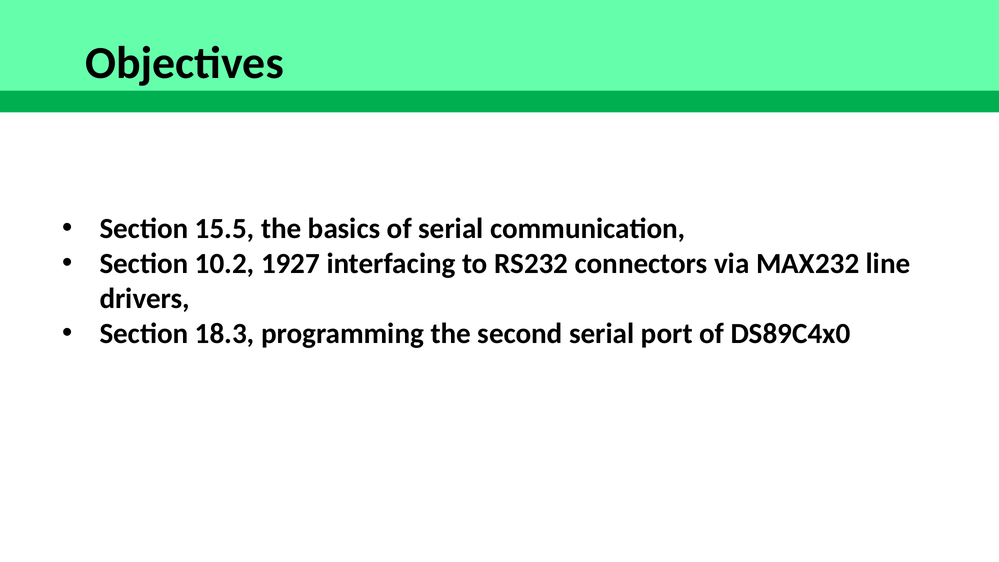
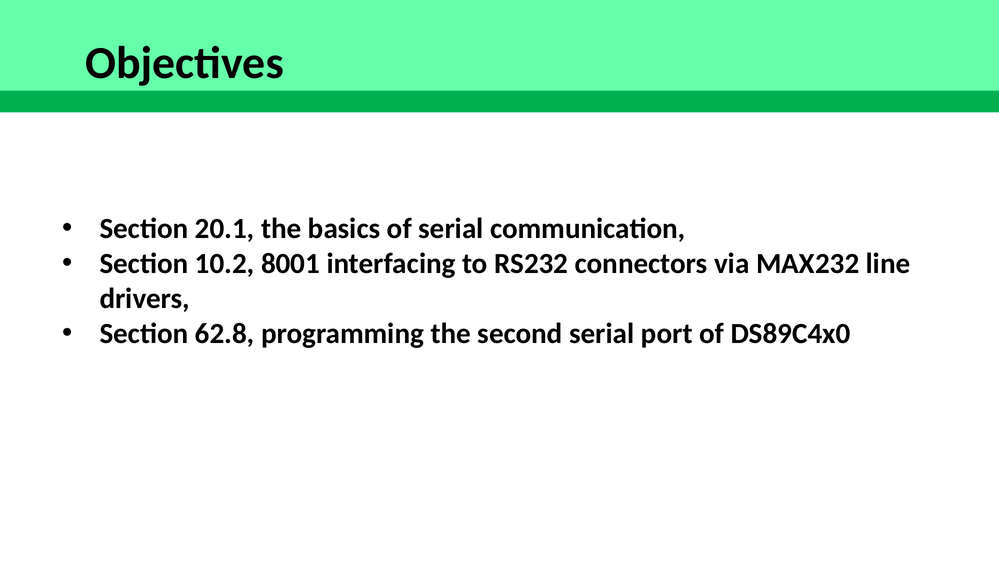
15.5: 15.5 -> 20.1
1927: 1927 -> 8001
18.3: 18.3 -> 62.8
